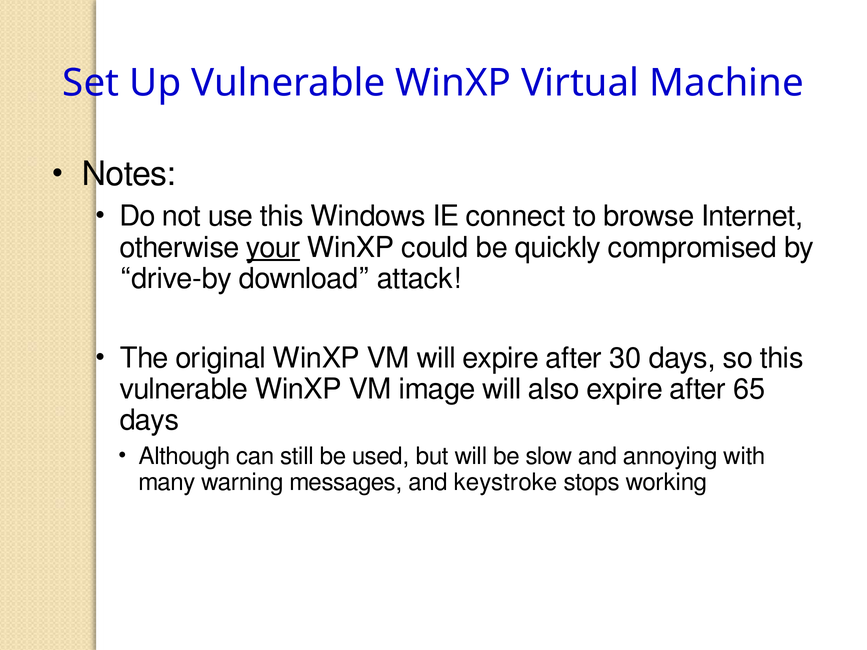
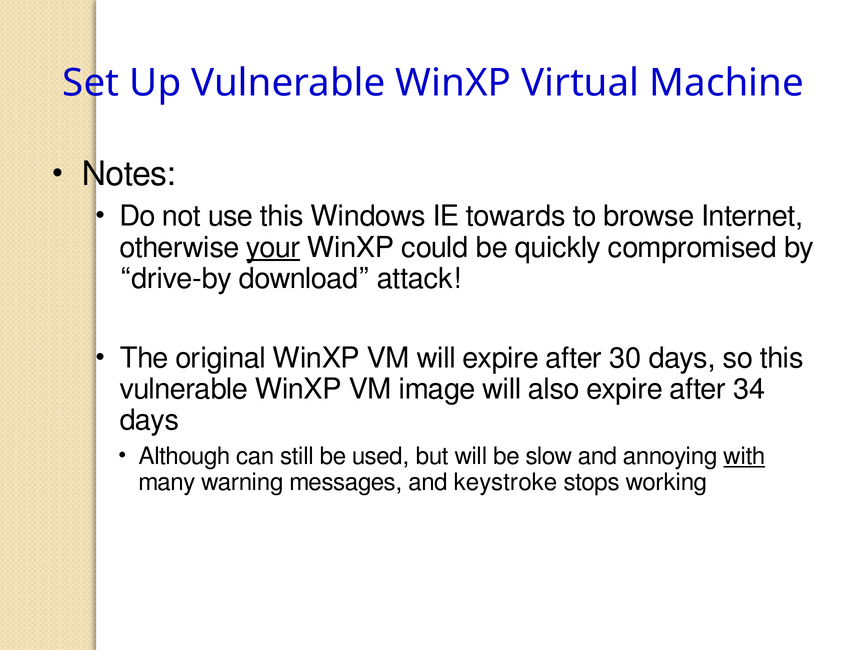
connect: connect -> towards
65: 65 -> 34
with underline: none -> present
